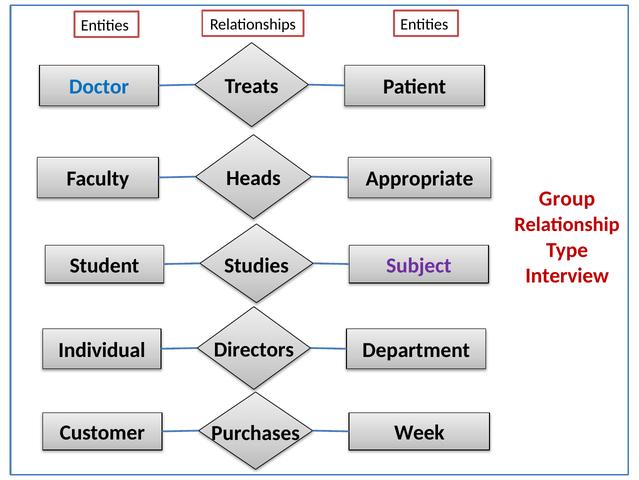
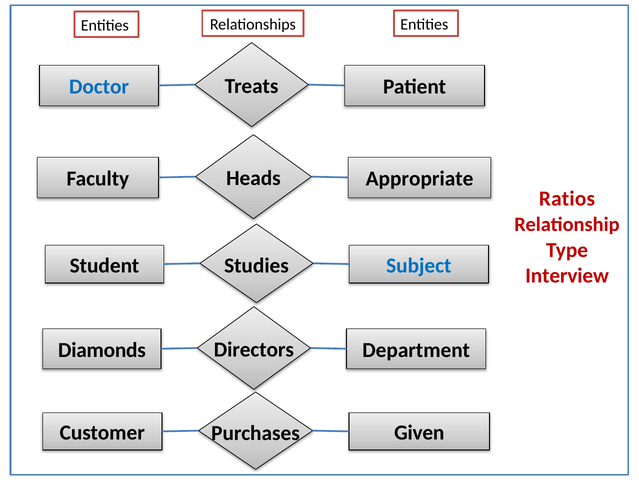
Group: Group -> Ratios
Subject colour: purple -> blue
Individual: Individual -> Diamonds
Week: Week -> Given
